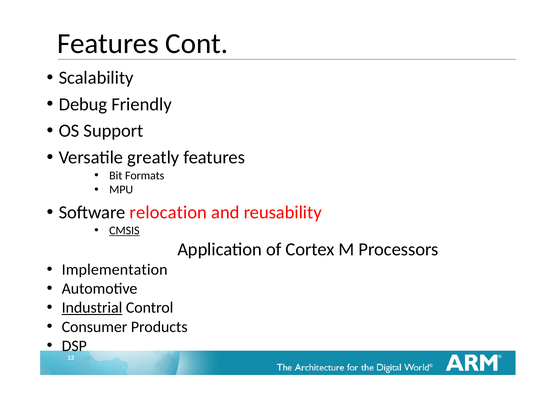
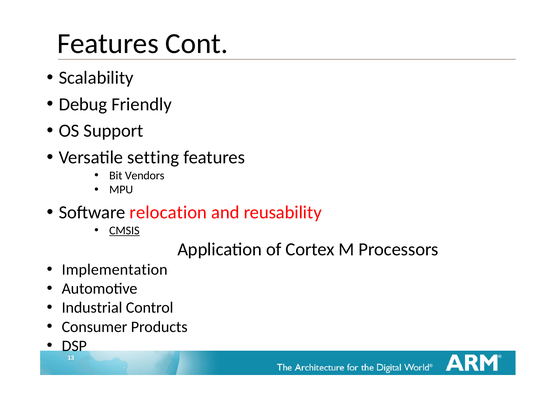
greatly: greatly -> setting
Formats: Formats -> Vendors
Industrial underline: present -> none
